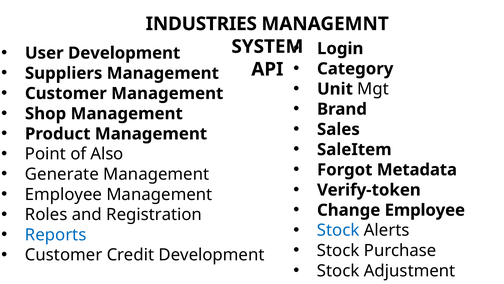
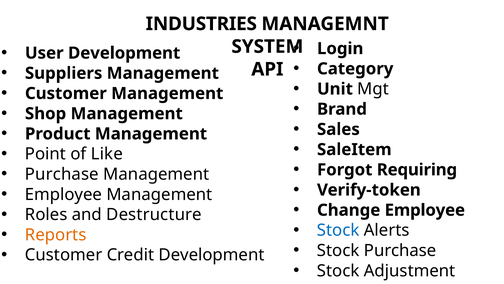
Also: Also -> Like
Metadata: Metadata -> Requiring
Generate at (62, 174): Generate -> Purchase
Registration: Registration -> Destructure
Reports colour: blue -> orange
